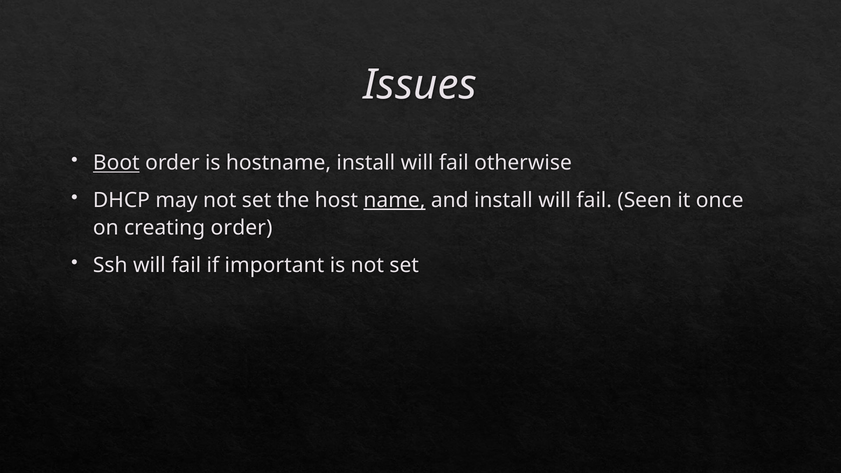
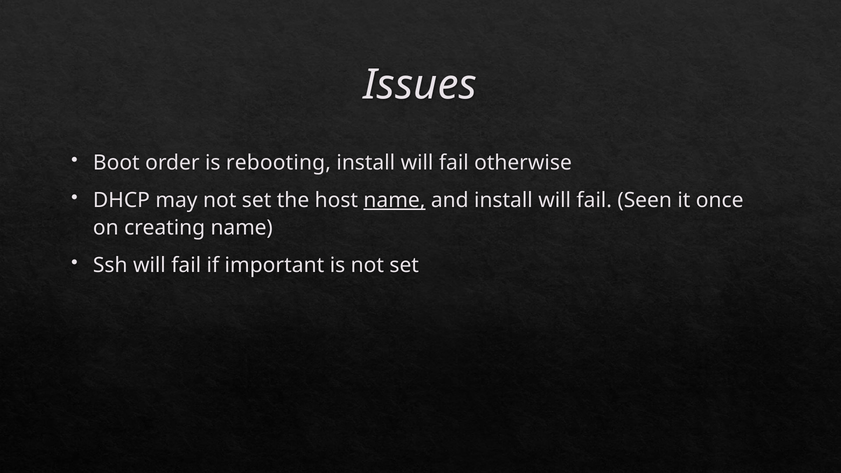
Boot underline: present -> none
hostname: hostname -> rebooting
creating order: order -> name
